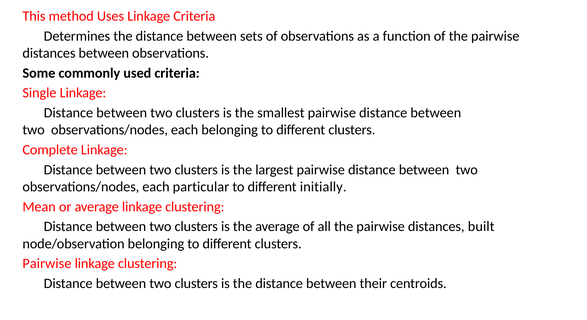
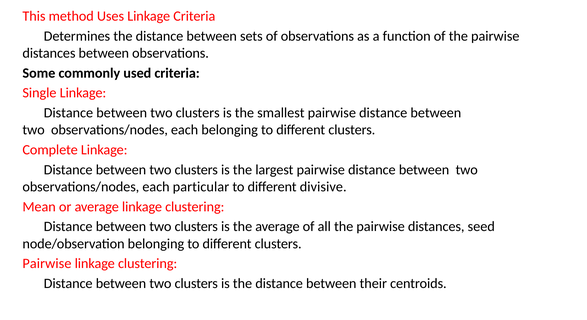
initially: initially -> divisive
built: built -> seed
